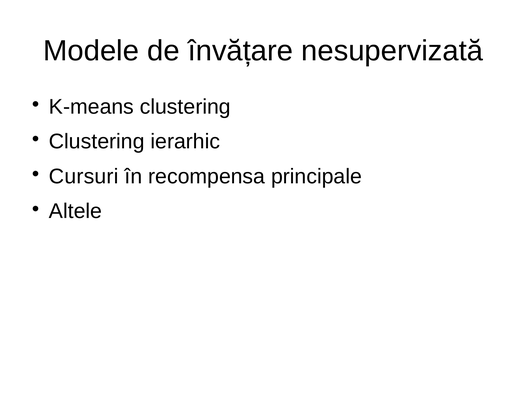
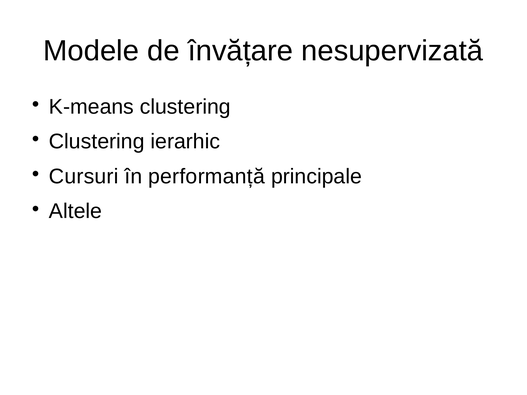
recompensa: recompensa -> performanță
